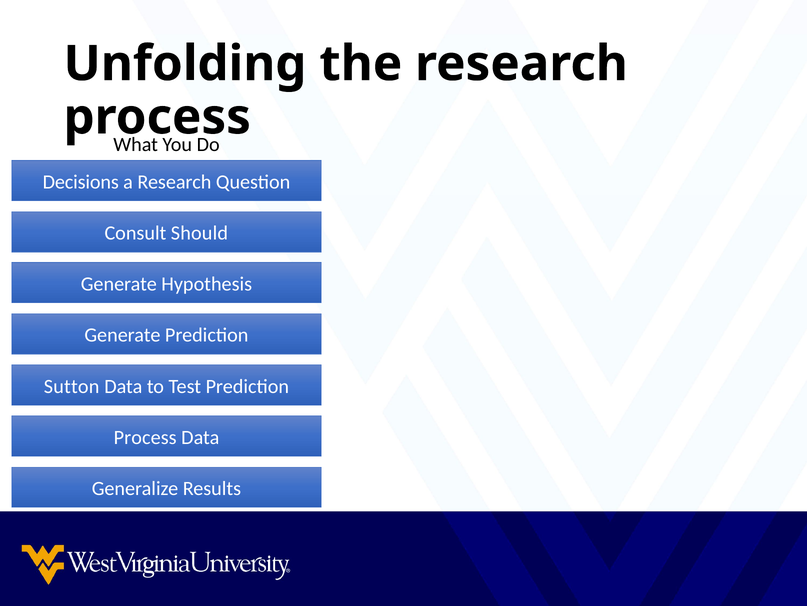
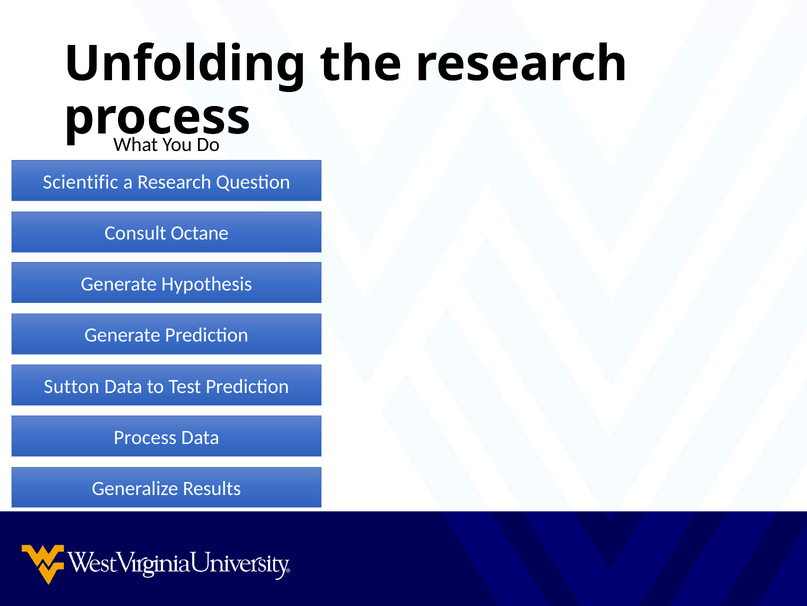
Decisions: Decisions -> Scientific
Should: Should -> Octane
